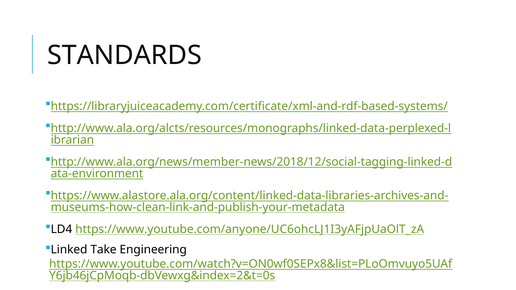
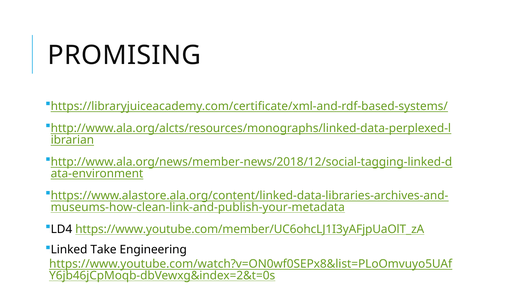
STANDARDS: STANDARDS -> PROMISING
https://www.youtube.com/anyone/UC6ohcLJ1I3yAFjpUaOlT_zA: https://www.youtube.com/anyone/UC6ohcLJ1I3yAFjpUaOlT_zA -> https://www.youtube.com/member/UC6ohcLJ1I3yAFjpUaOlT_zA
